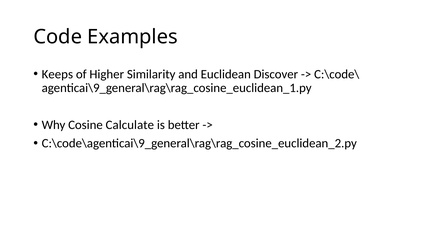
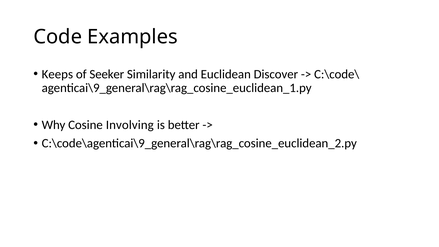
Higher: Higher -> Seeker
Calculate: Calculate -> Involving
